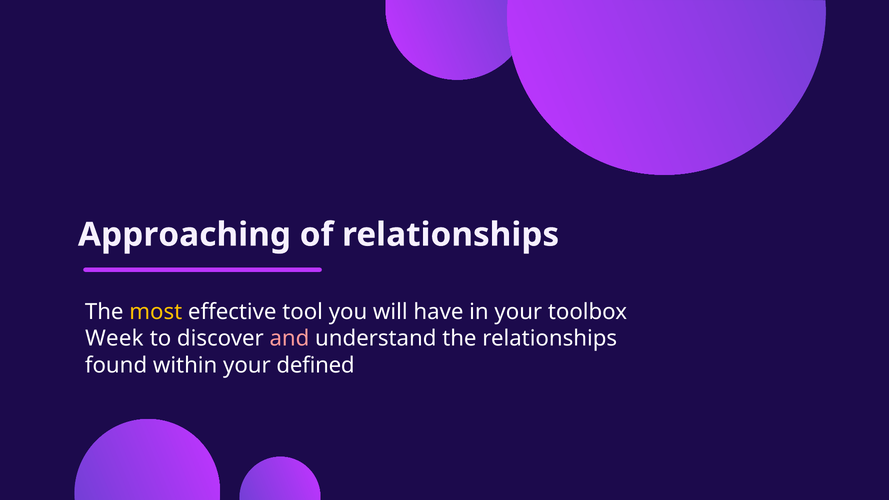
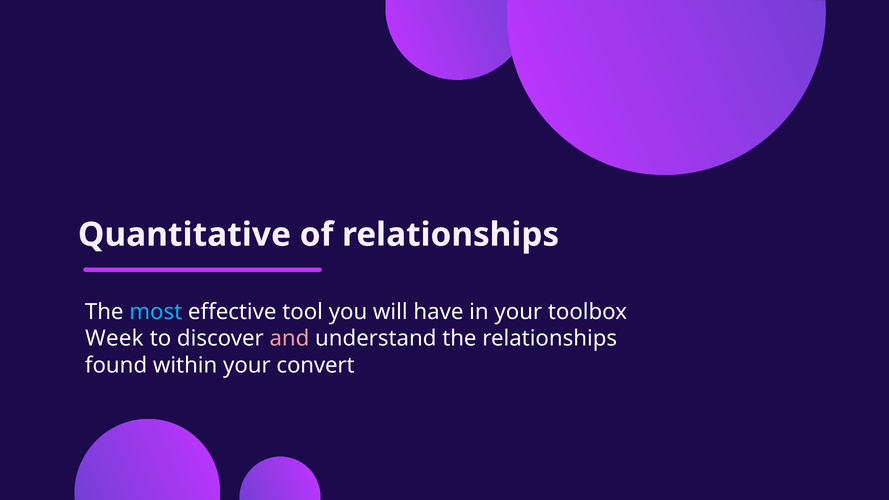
Approaching: Approaching -> Quantitative
most colour: yellow -> light blue
defined: defined -> convert
